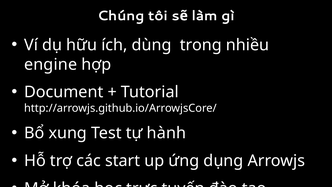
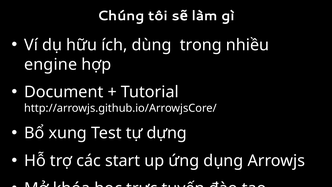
hành: hành -> dựng
